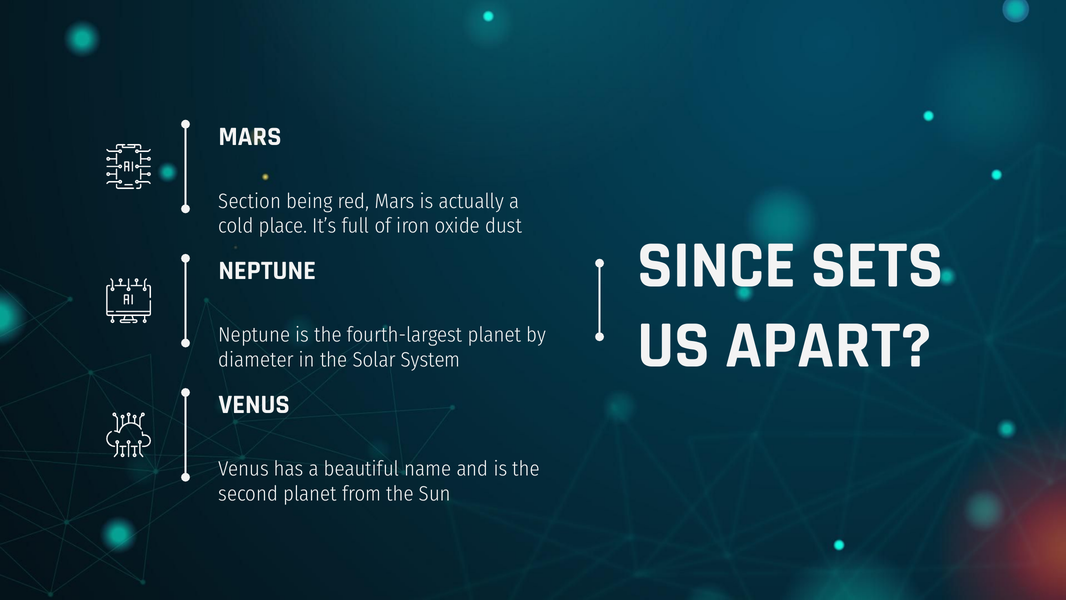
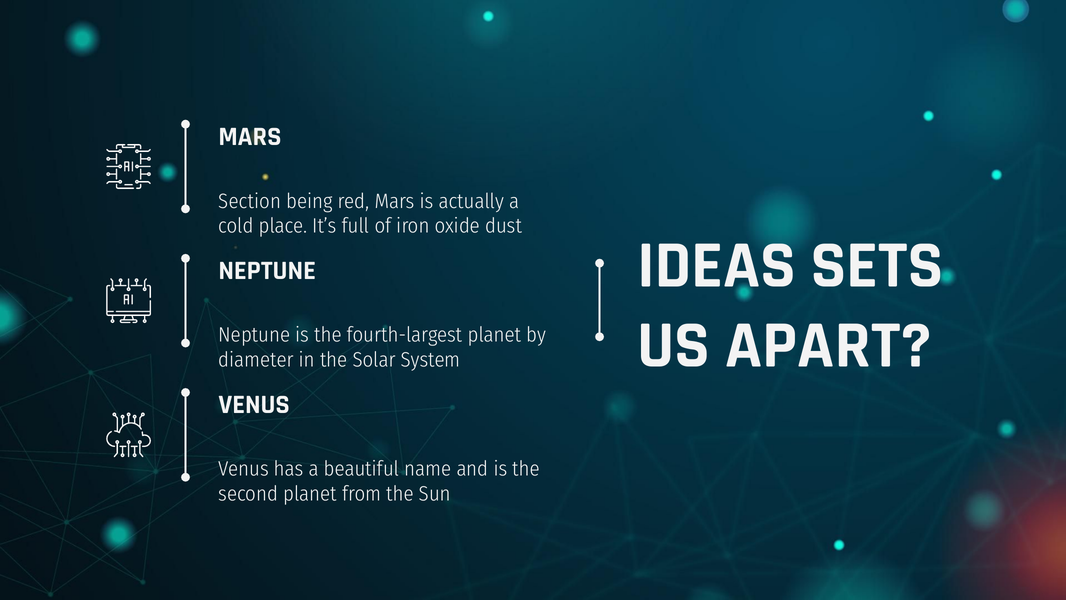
SINCE: SINCE -> IDEAS
